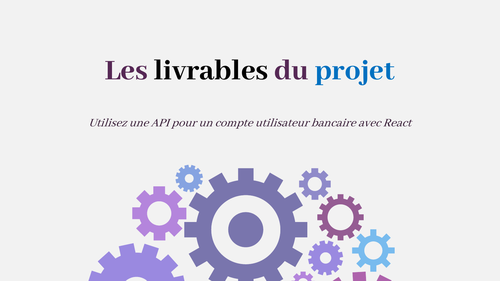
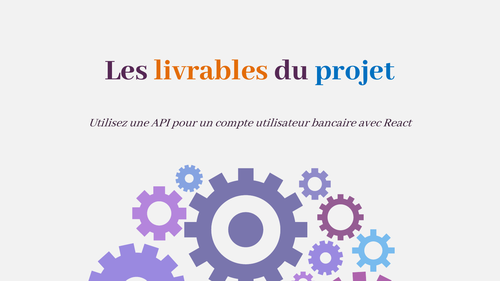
livrables colour: black -> orange
